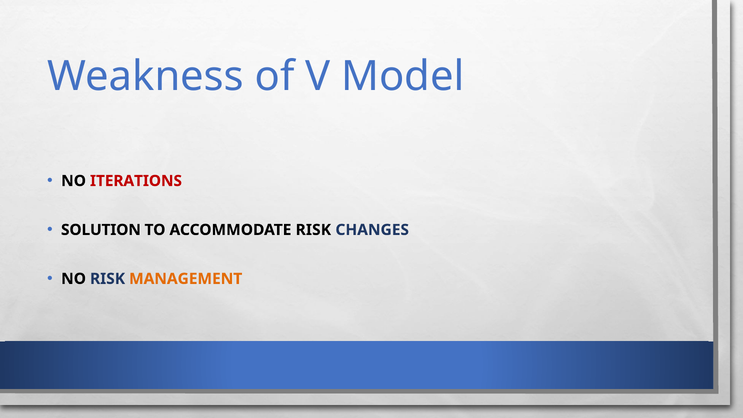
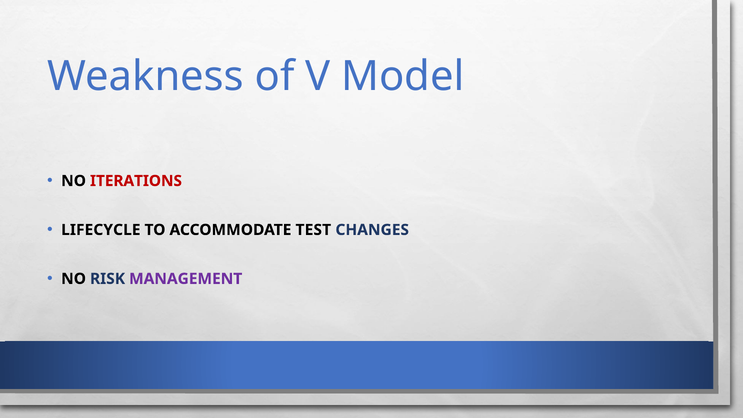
SOLUTION: SOLUTION -> LIFECYCLE
ACCOMMODATE RISK: RISK -> TEST
MANAGEMENT colour: orange -> purple
